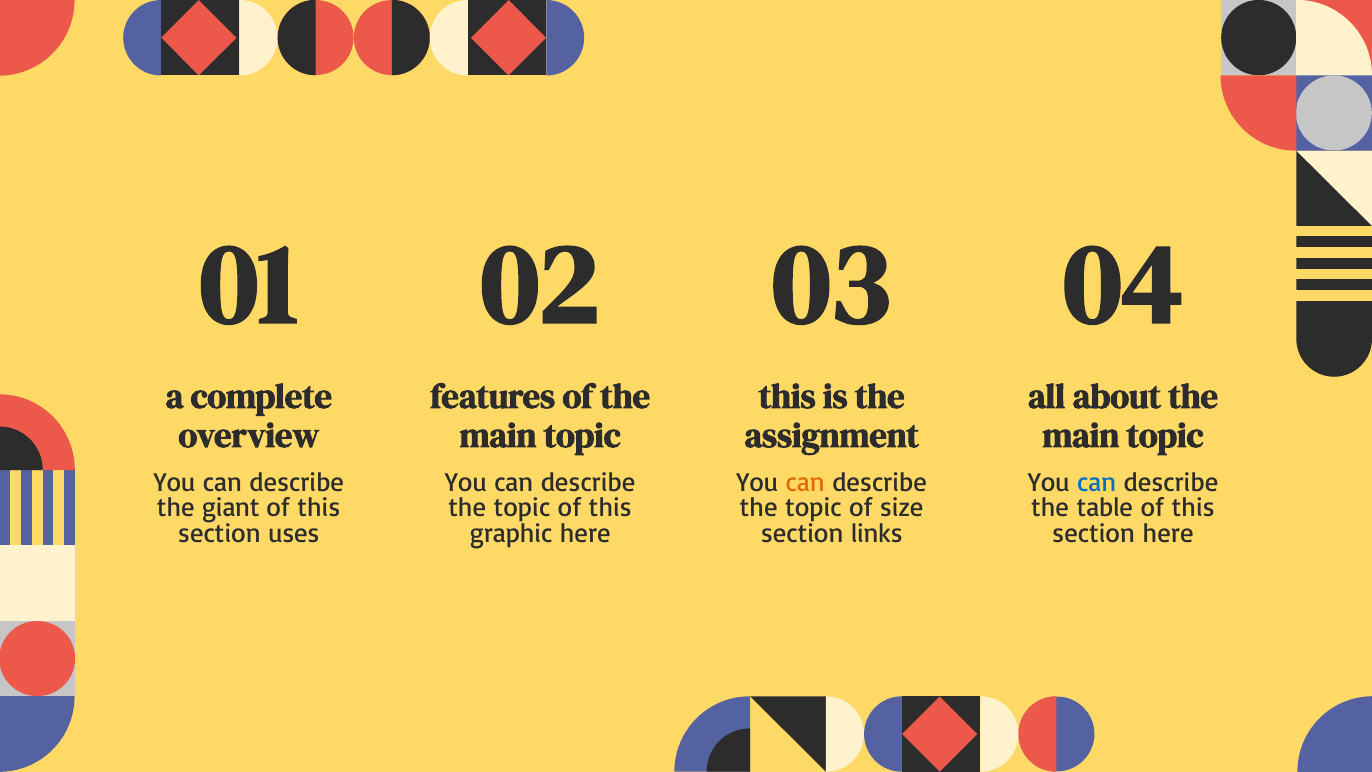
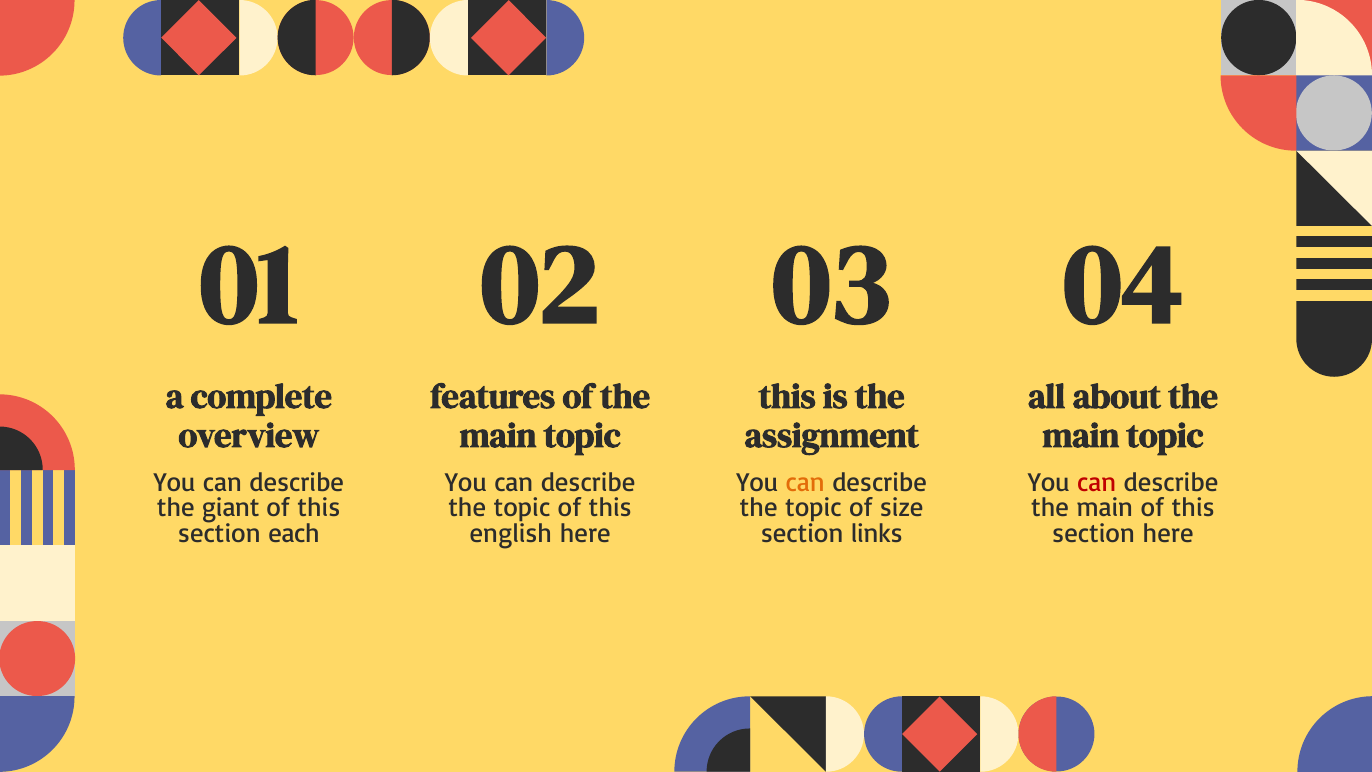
can at (1097, 482) colour: blue -> red
table at (1105, 508): table -> main
uses: uses -> each
graphic: graphic -> english
